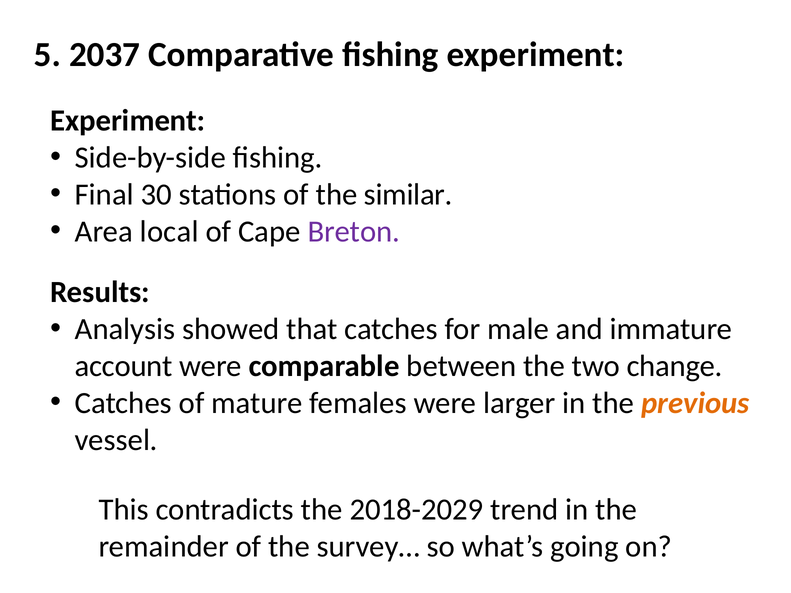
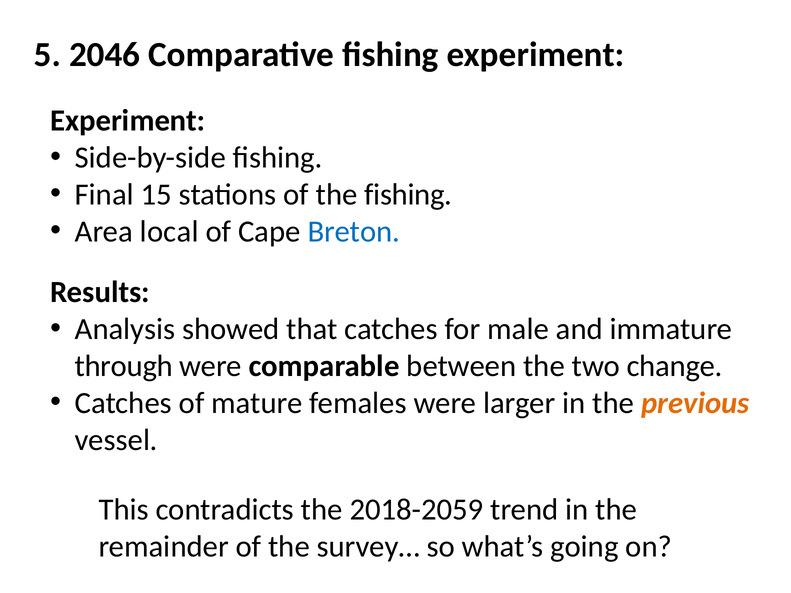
2037: 2037 -> 2046
30: 30 -> 15
the similar: similar -> fishing
Breton colour: purple -> blue
account: account -> through
2018-2029: 2018-2029 -> 2018-2059
